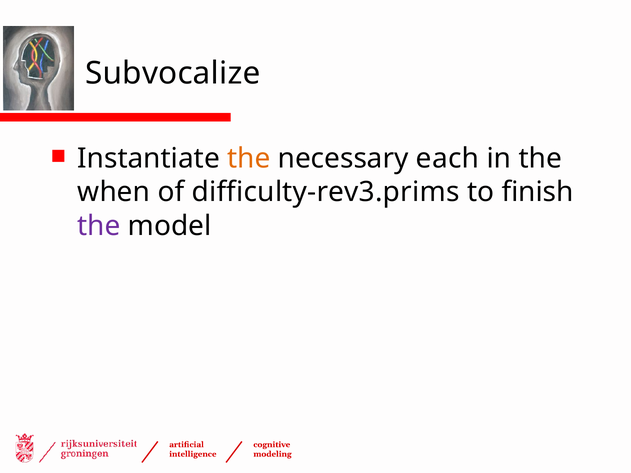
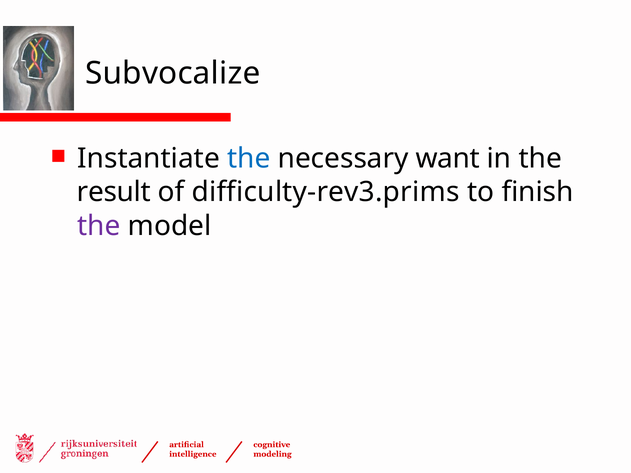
the at (249, 159) colour: orange -> blue
each: each -> want
when: when -> result
